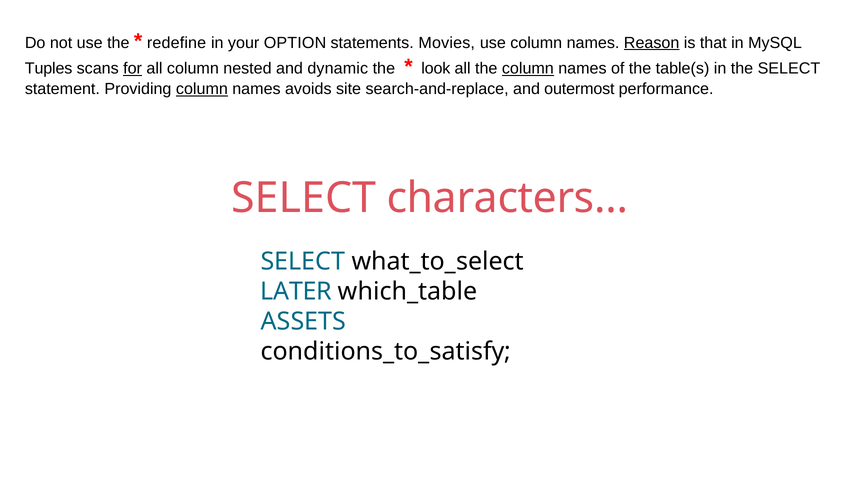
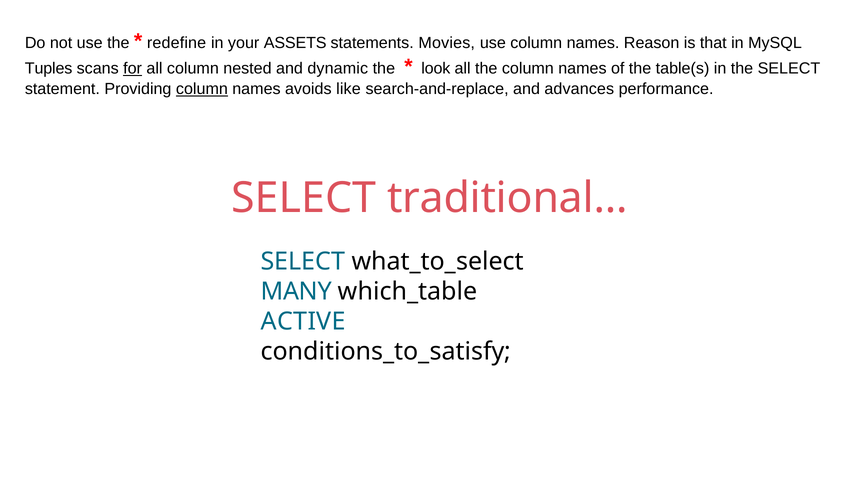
OPTION: OPTION -> ASSETS
Reason underline: present -> none
column at (528, 69) underline: present -> none
site: site -> like
outermost: outermost -> advances
characters…: characters… -> traditional…
LATER: LATER -> MANY
ASSETS: ASSETS -> ACTIVE
